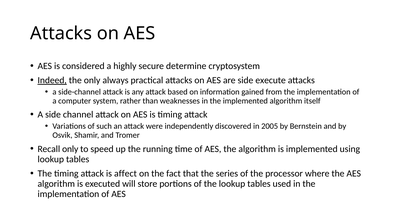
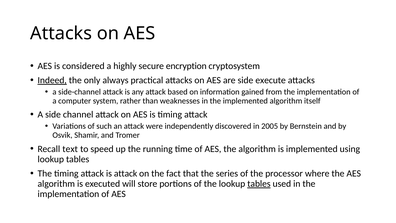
determine: determine -> encryption
Recall only: only -> text
is affect: affect -> attack
tables at (259, 184) underline: none -> present
